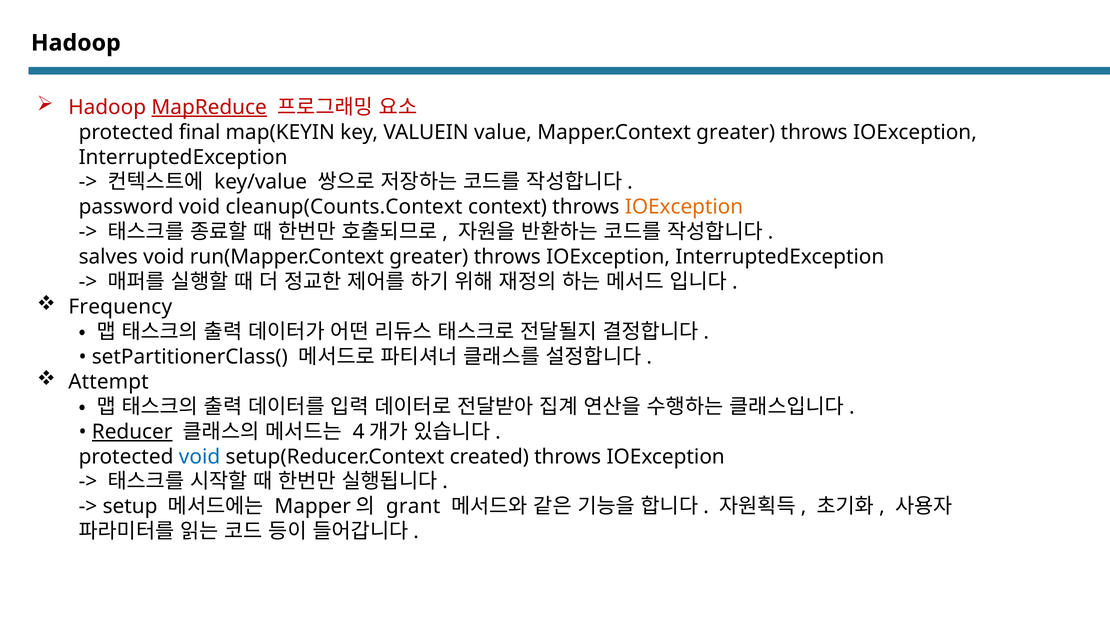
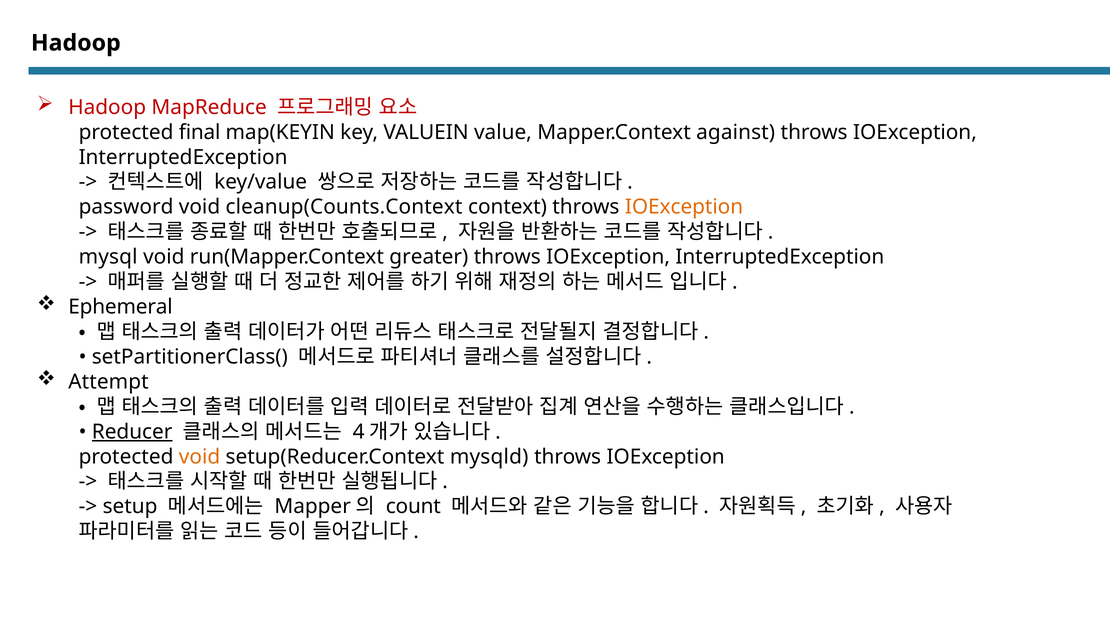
MapReduce underline: present -> none
Mapper.Context greater: greater -> against
salves: salves -> mysql
Frequency: Frequency -> Ephemeral
void at (200, 457) colour: blue -> orange
created: created -> mysqld
grant: grant -> count
